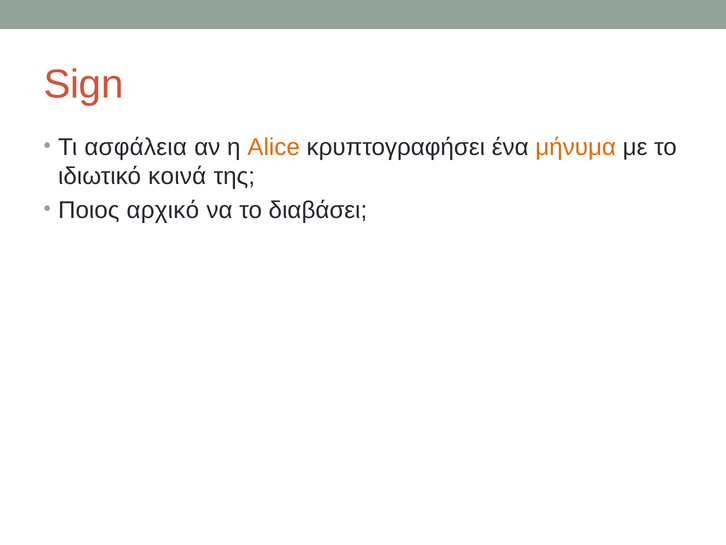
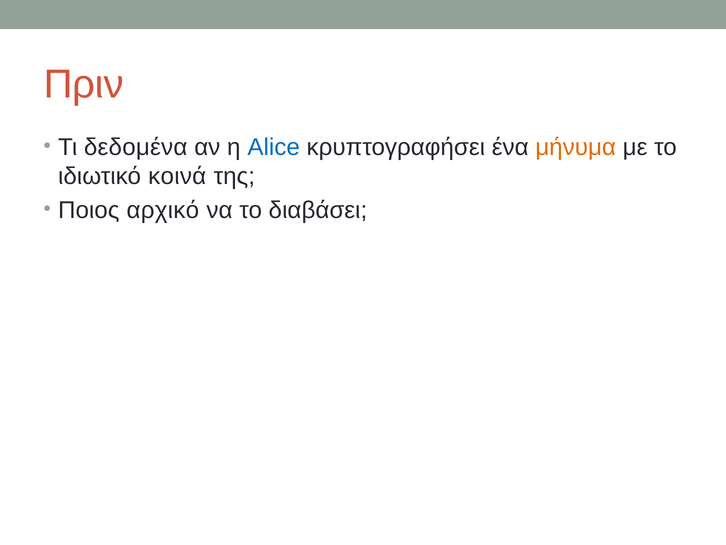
Sign: Sign -> Πριν
ασφάλεια: ασφάλεια -> δεδομένα
Alice colour: orange -> blue
